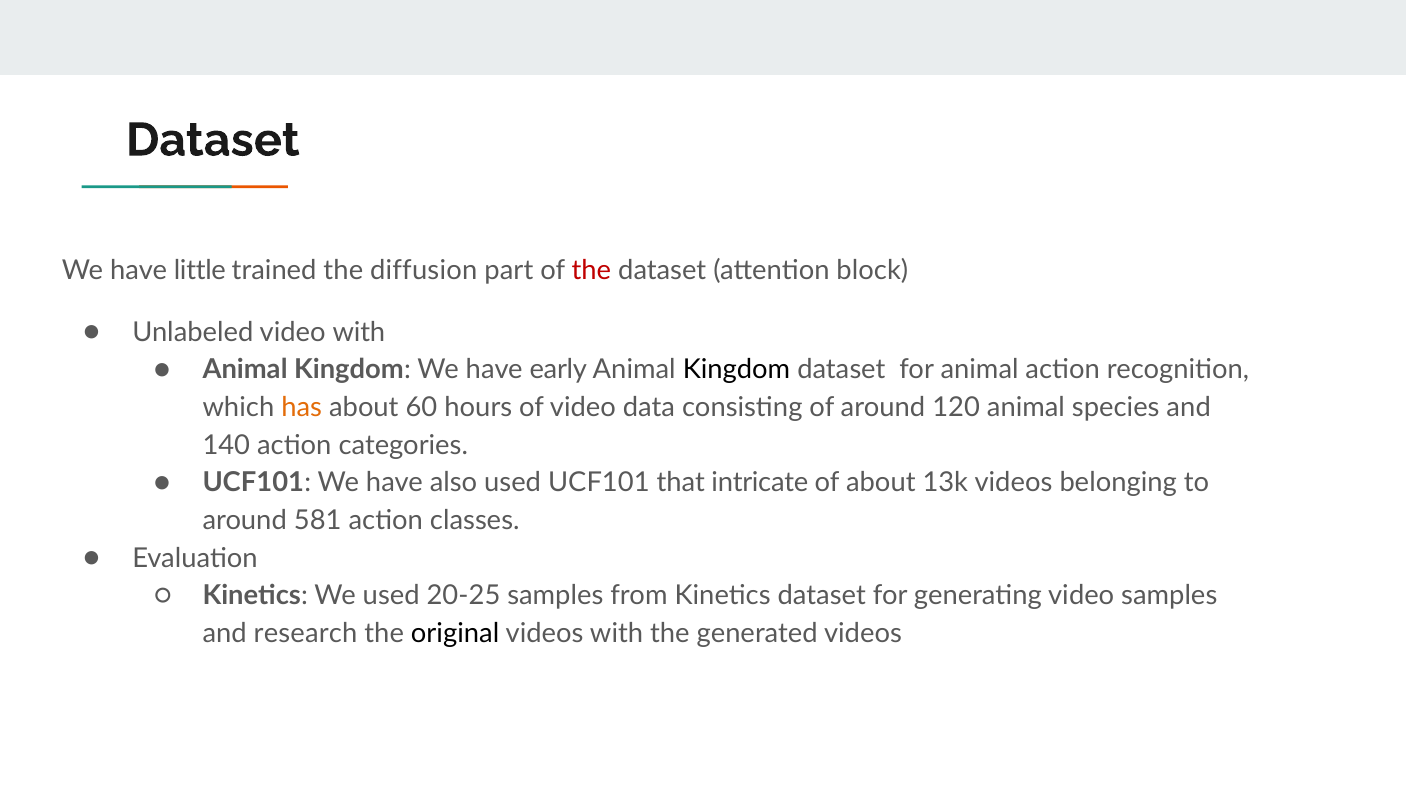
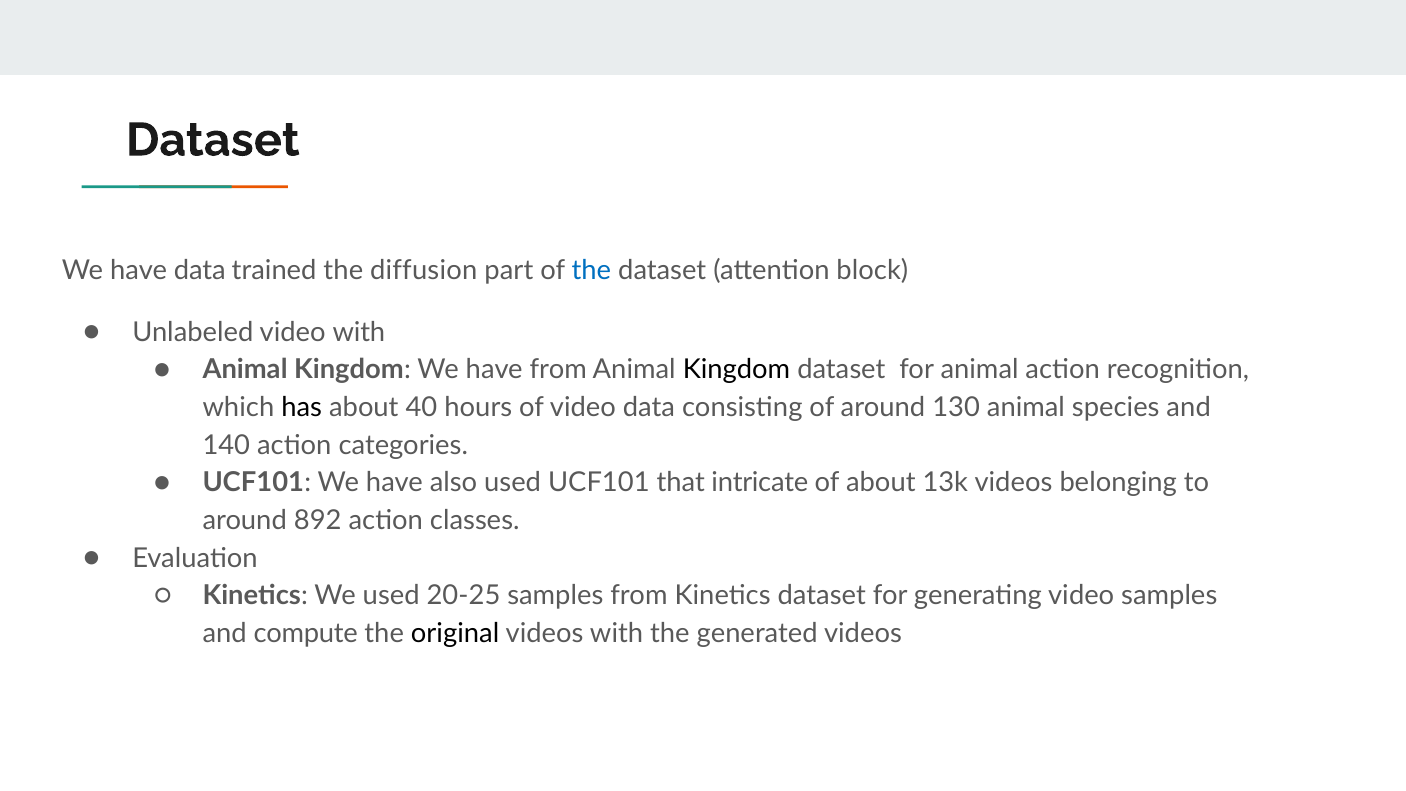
have little: little -> data
the at (591, 271) colour: red -> blue
have early: early -> from
has colour: orange -> black
60: 60 -> 40
120: 120 -> 130
581: 581 -> 892
research: research -> compute
